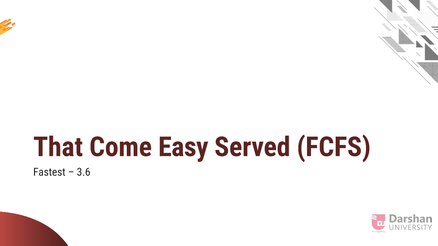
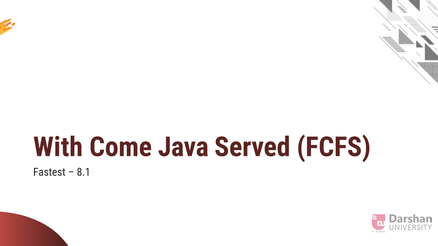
That: That -> With
Easy: Easy -> Java
3.6: 3.6 -> 8.1
